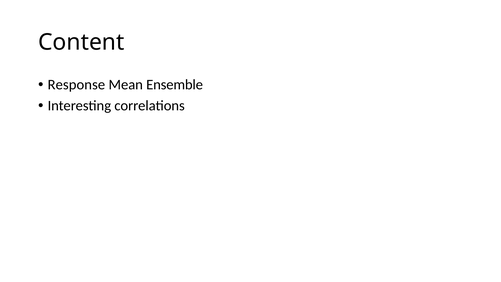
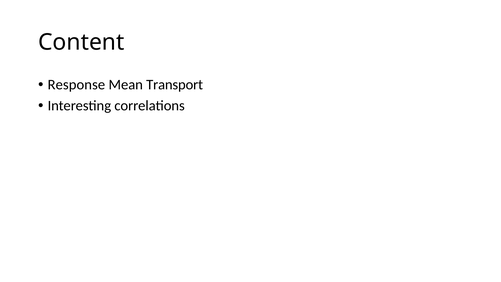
Ensemble: Ensemble -> Transport
